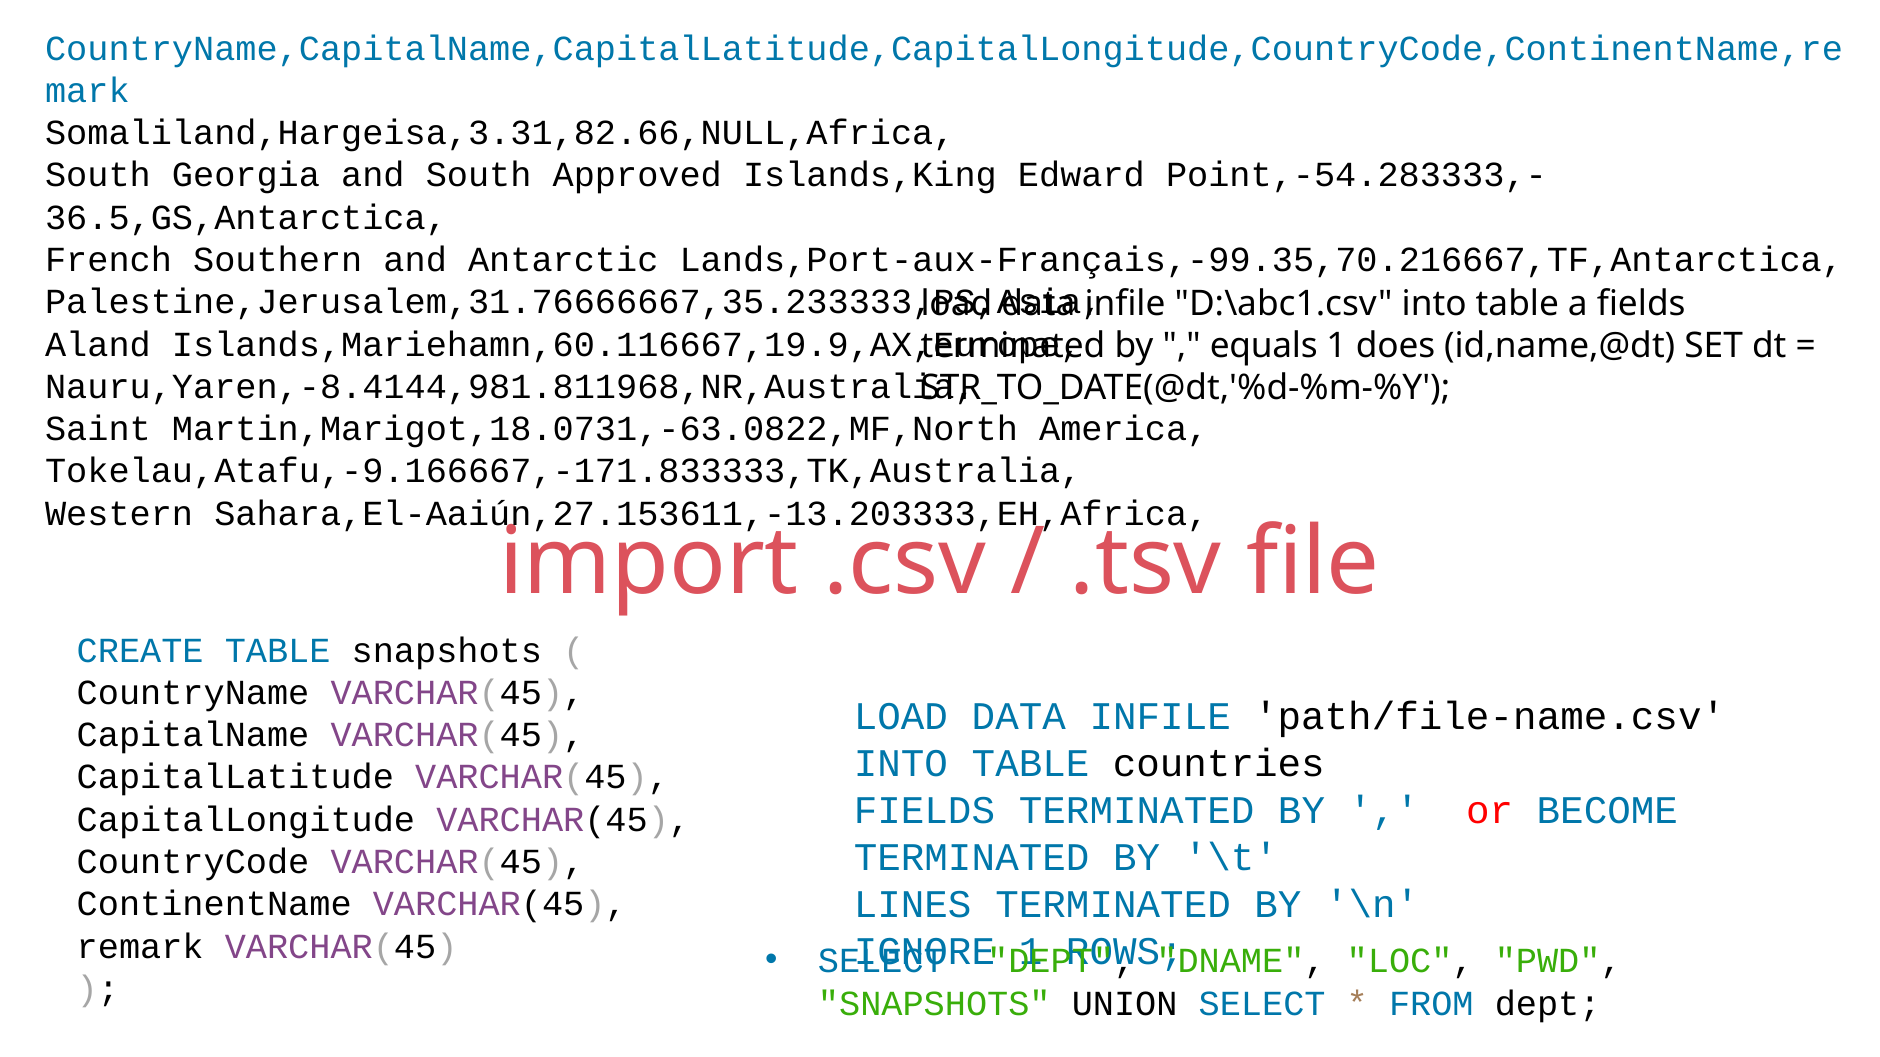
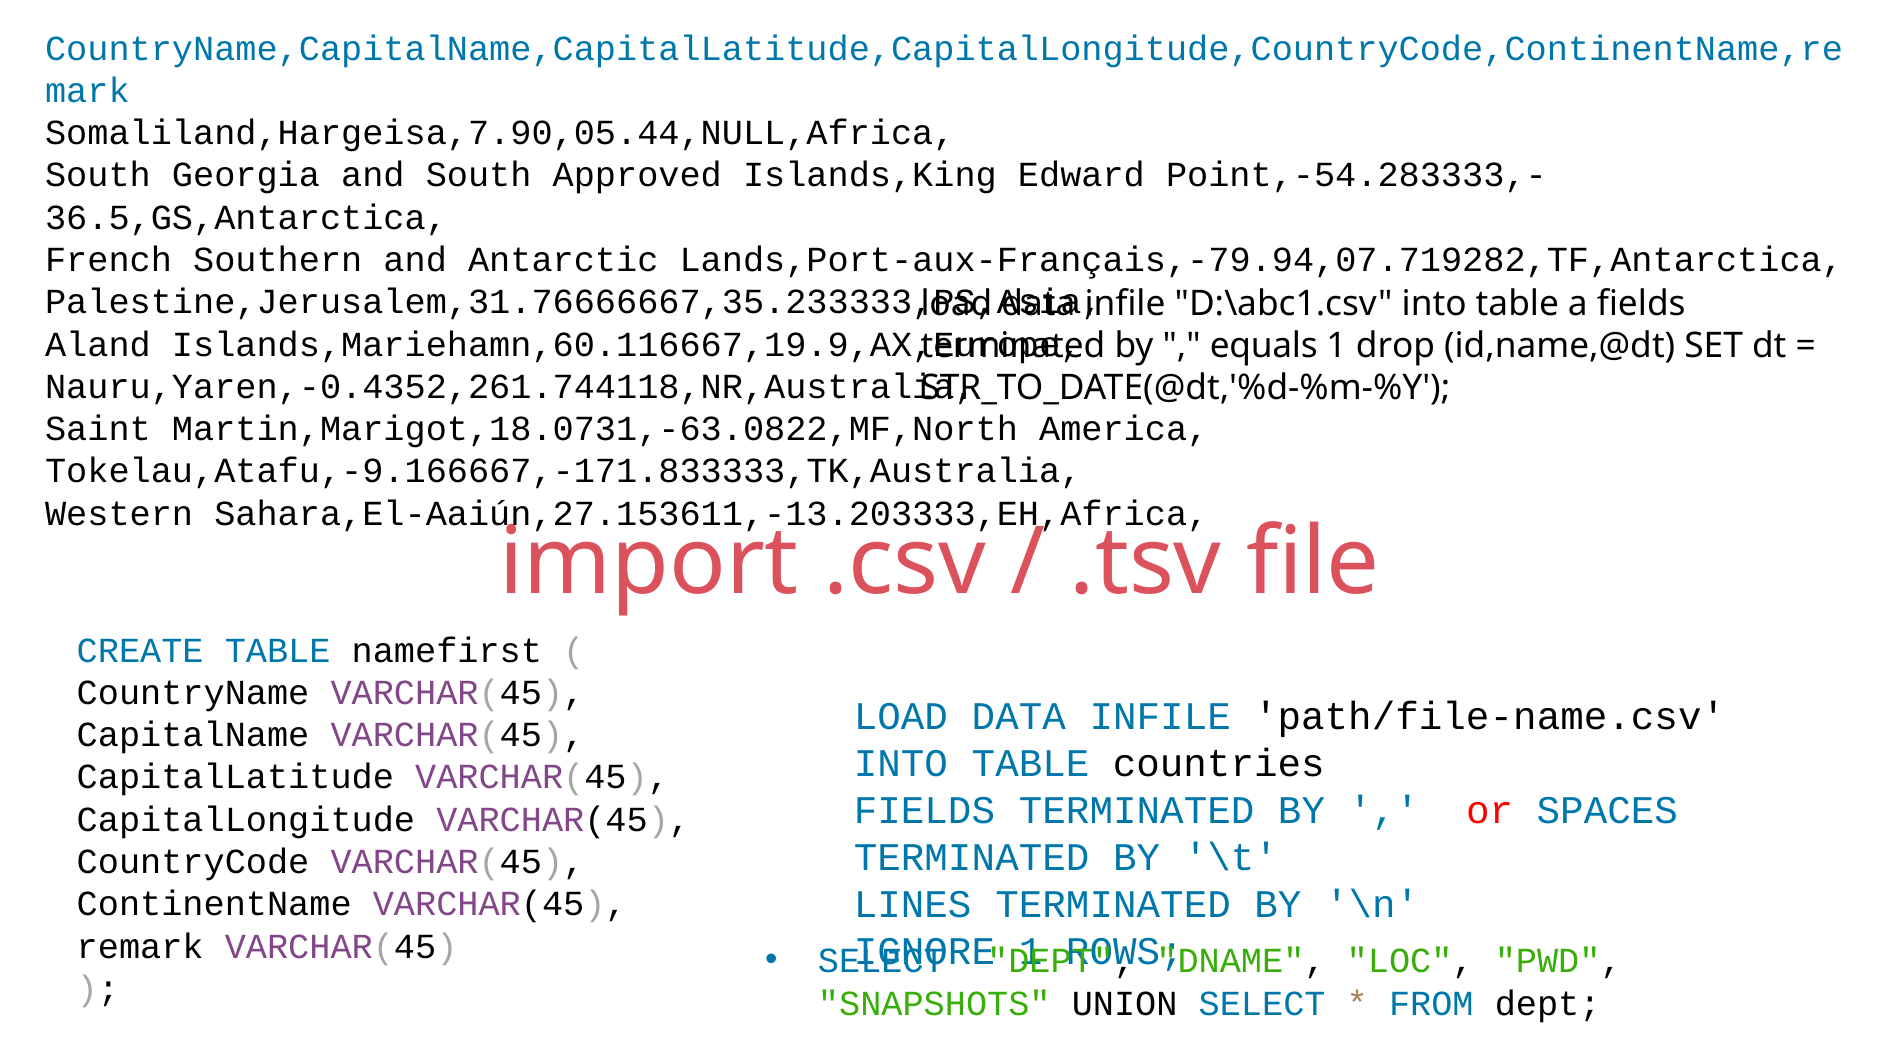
Somaliland,Hargeisa,3.31,82.66,NULL,Africa: Somaliland,Hargeisa,3.31,82.66,NULL,Africa -> Somaliland,Hargeisa,7.90,05.44,NULL,Africa
Lands,Port-aux-Français,-99.35,70.216667,TF,Antarctica: Lands,Port-aux-Français,-99.35,70.216667,TF,Antarctica -> Lands,Port-aux-Français,-79.94,07.719282,TF,Antarctica
does: does -> drop
Nauru,Yaren,-8.4144,981.811968,NR,Australia: Nauru,Yaren,-8.4144,981.811968,NR,Australia -> Nauru,Yaren,-0.4352,261.744118,NR,Australia
TABLE snapshots: snapshots -> namefirst
BECOME: BECOME -> SPACES
